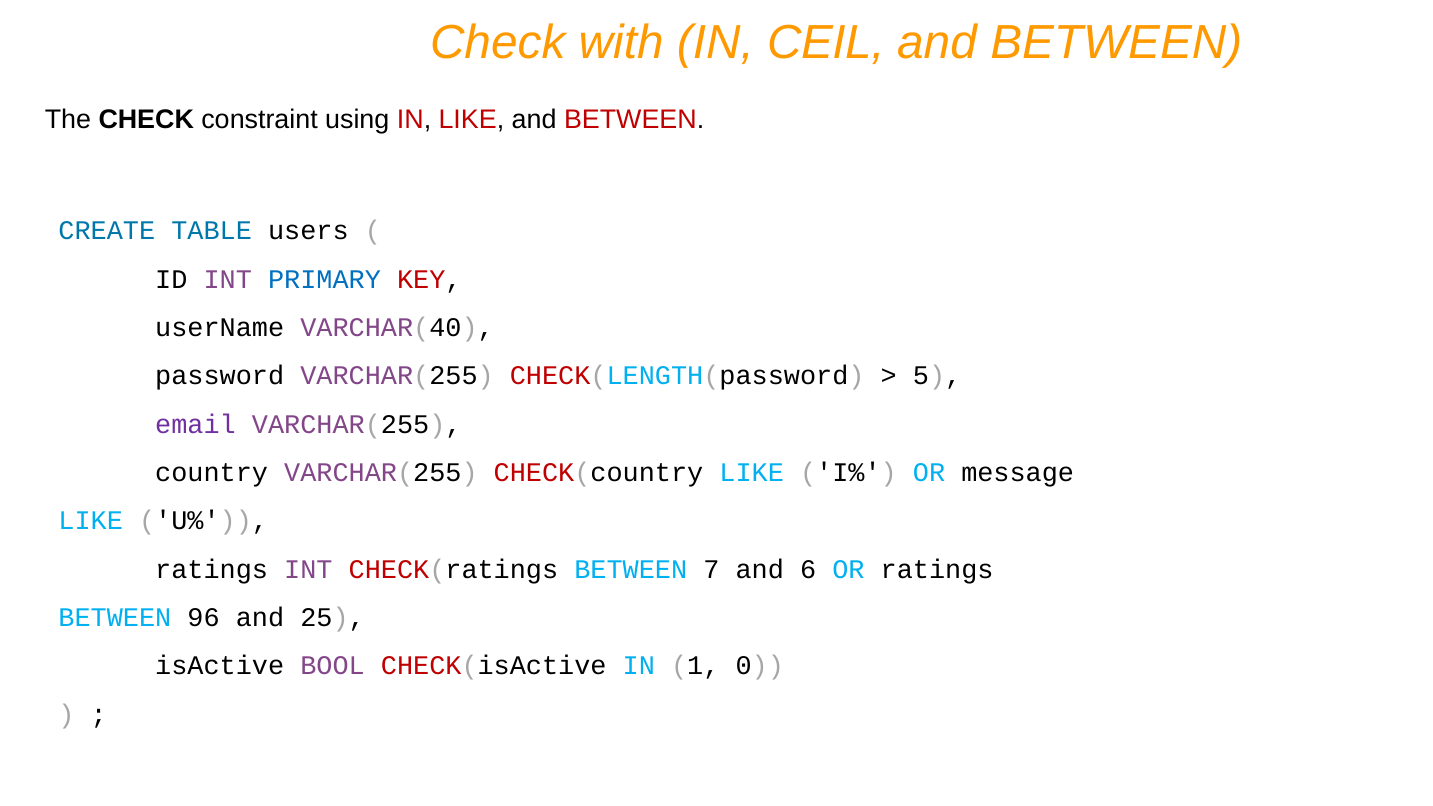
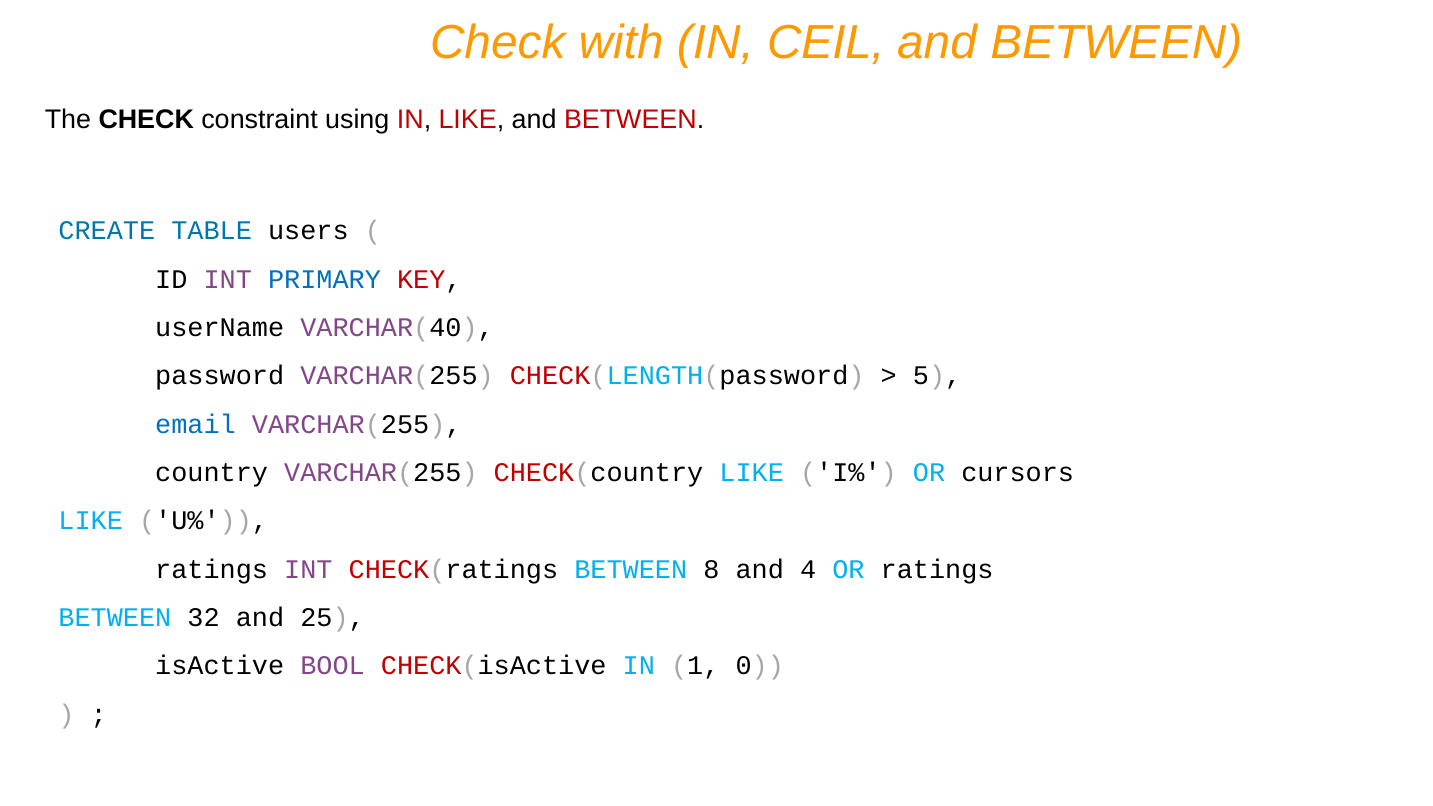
email colour: purple -> blue
message: message -> cursors
7: 7 -> 8
6: 6 -> 4
96: 96 -> 32
